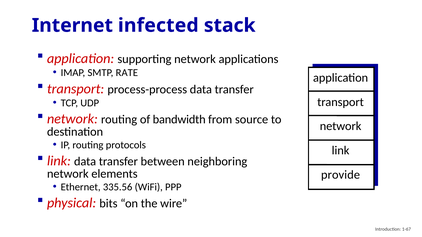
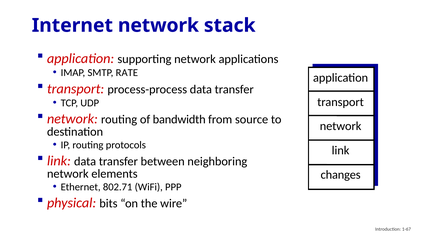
Internet infected: infected -> network
provide: provide -> changes
335.56: 335.56 -> 802.71
